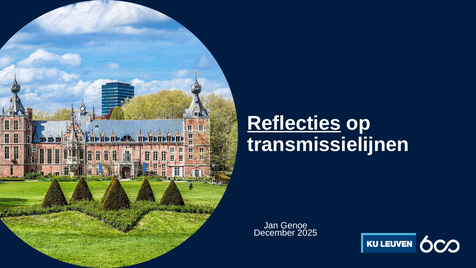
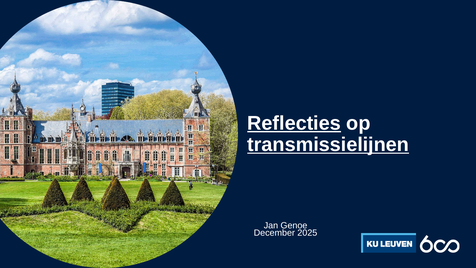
transmissielijnen underline: none -> present
